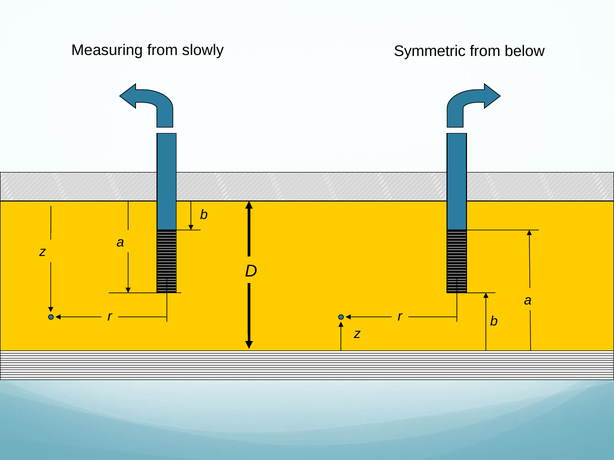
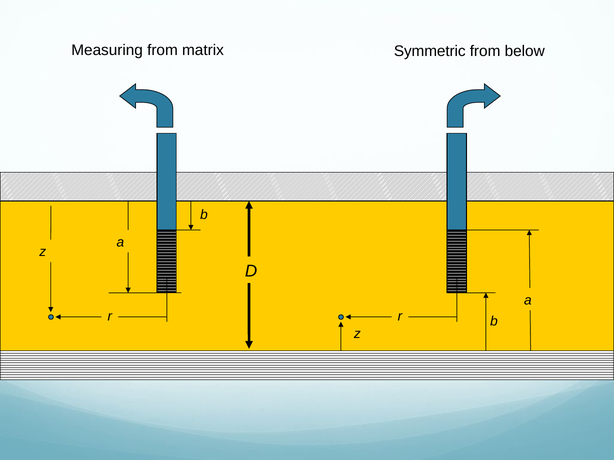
slowly: slowly -> matrix
